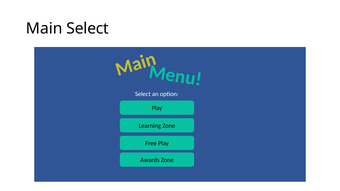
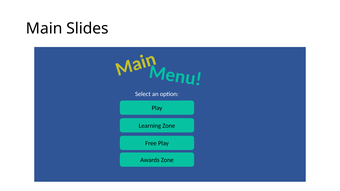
Main Select: Select -> Slides
